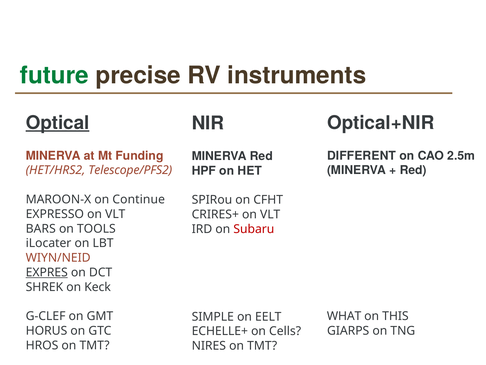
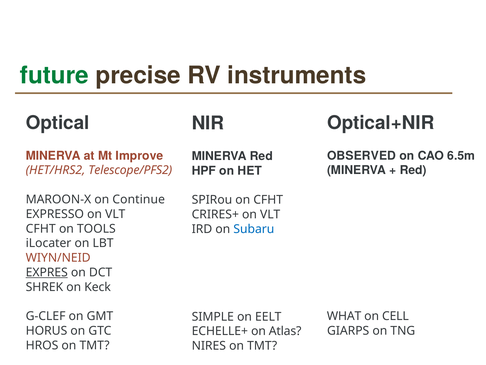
Optical underline: present -> none
Funding: Funding -> Improve
DIFFERENT: DIFFERENT -> OBSERVED
2.5m: 2.5m -> 6.5m
BARS at (41, 228): BARS -> CFHT
Subaru colour: red -> blue
THIS: THIS -> CELL
Cells: Cells -> Atlas
